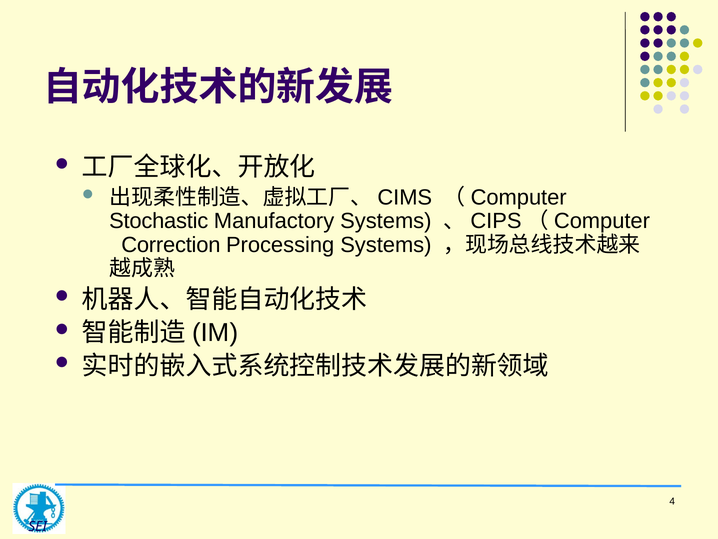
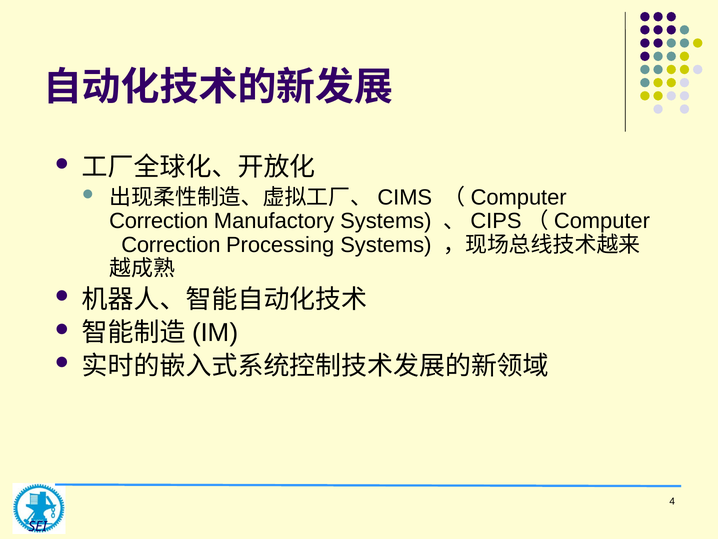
Stochastic at (159, 221): Stochastic -> Correction
